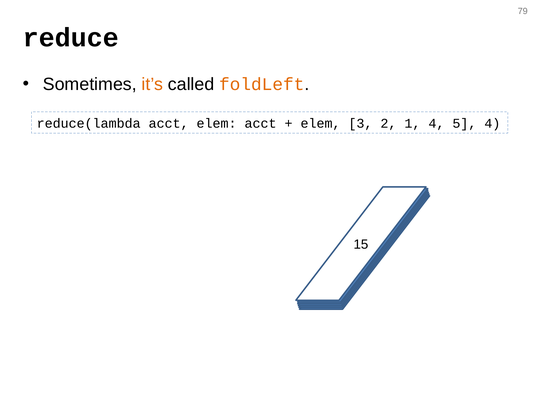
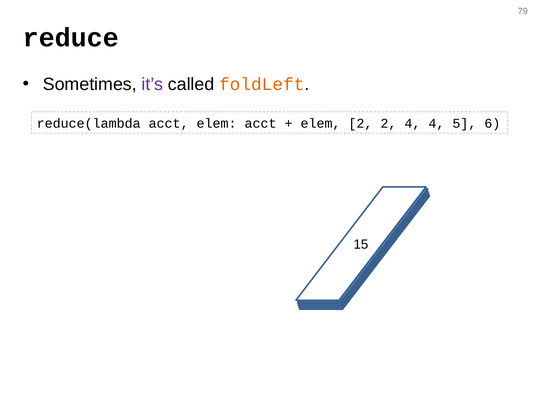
it’s colour: orange -> purple
elem 3: 3 -> 2
2 1: 1 -> 4
5 4: 4 -> 6
